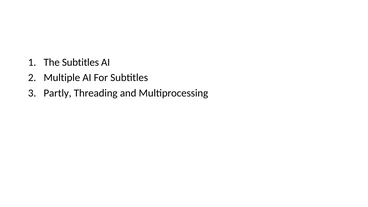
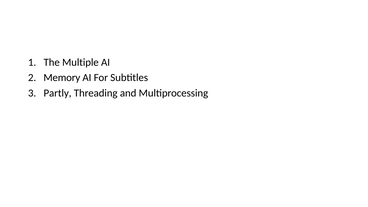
The Subtitles: Subtitles -> Multiple
Multiple: Multiple -> Memory
